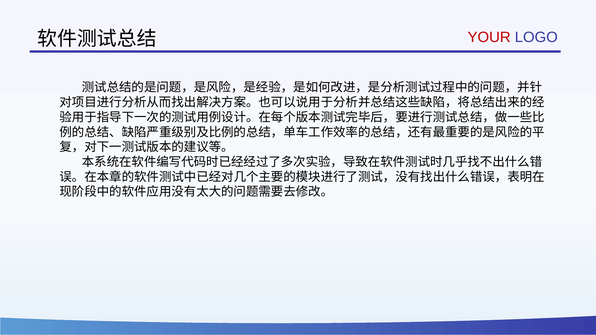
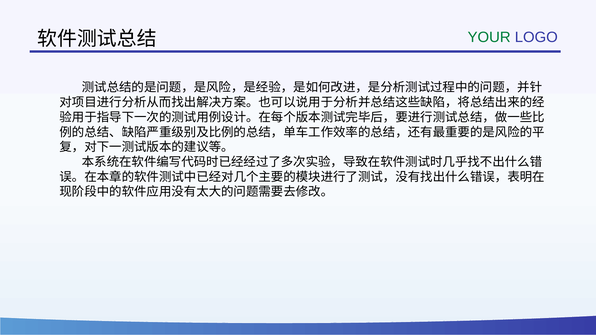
YOUR colour: red -> green
